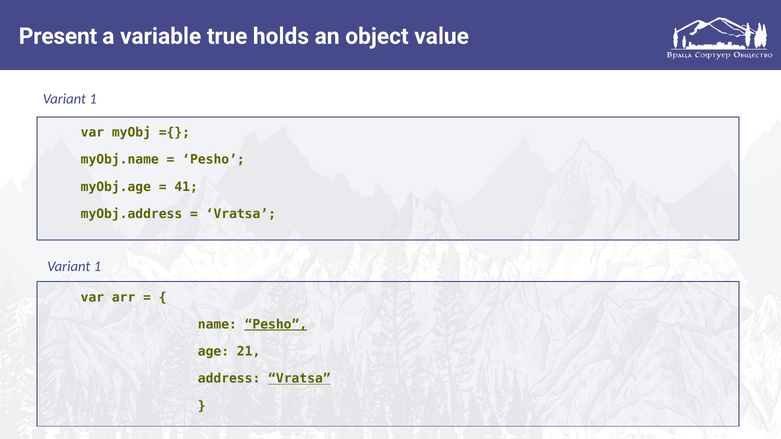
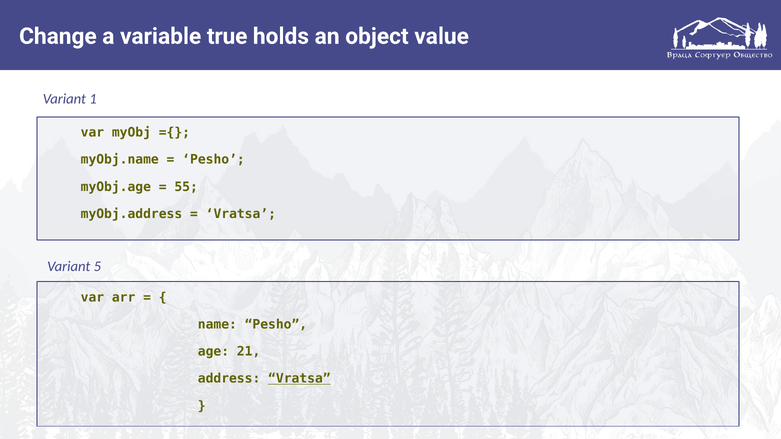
Present: Present -> Change
41: 41 -> 55
1 at (97, 266): 1 -> 5
Pesho at (276, 325) underline: present -> none
